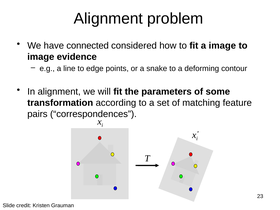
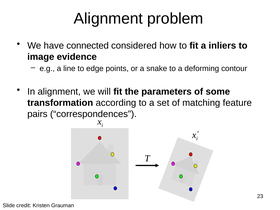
a image: image -> inliers
